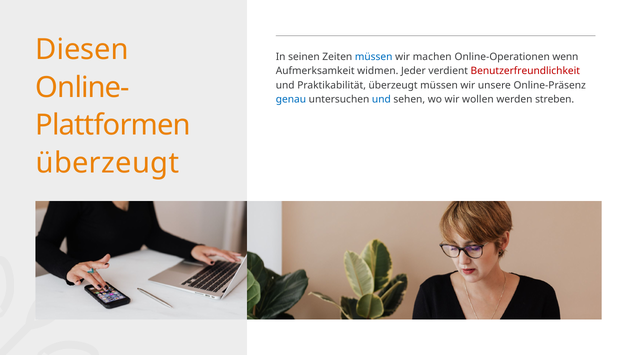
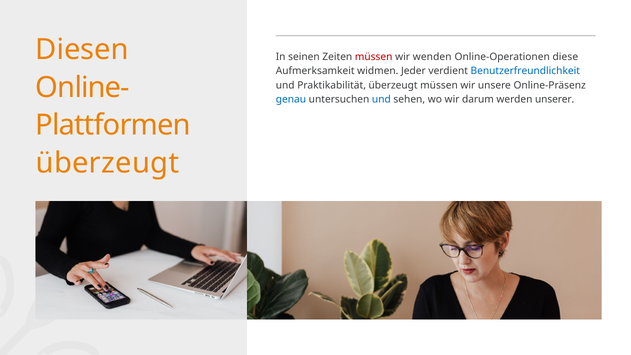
müssen at (374, 57) colour: blue -> red
machen: machen -> wenden
wenn: wenn -> diese
Benutzerfreundlichkeit colour: red -> blue
wollen: wollen -> darum
streben: streben -> unserer
